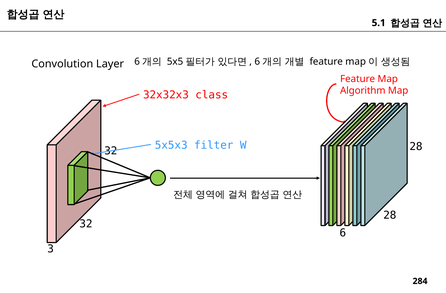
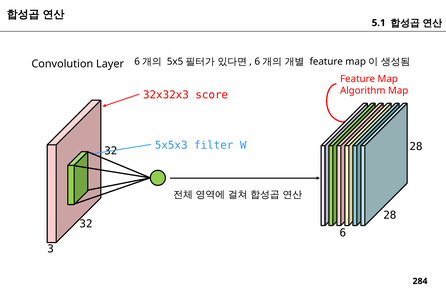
class: class -> score
